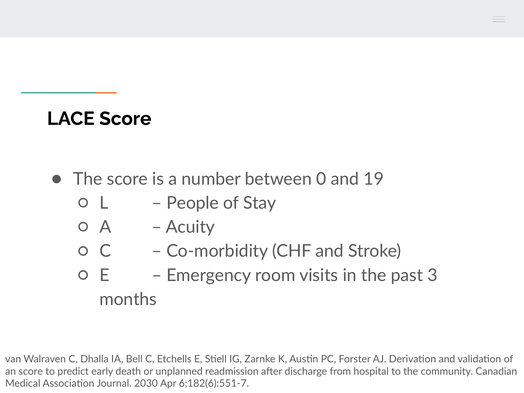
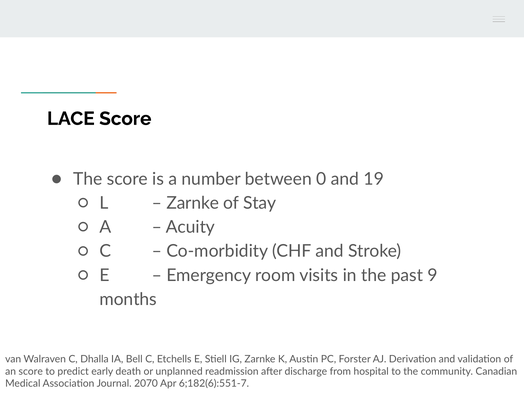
People at (193, 203): People -> Zarnke
3: 3 -> 9
2030: 2030 -> 2070
